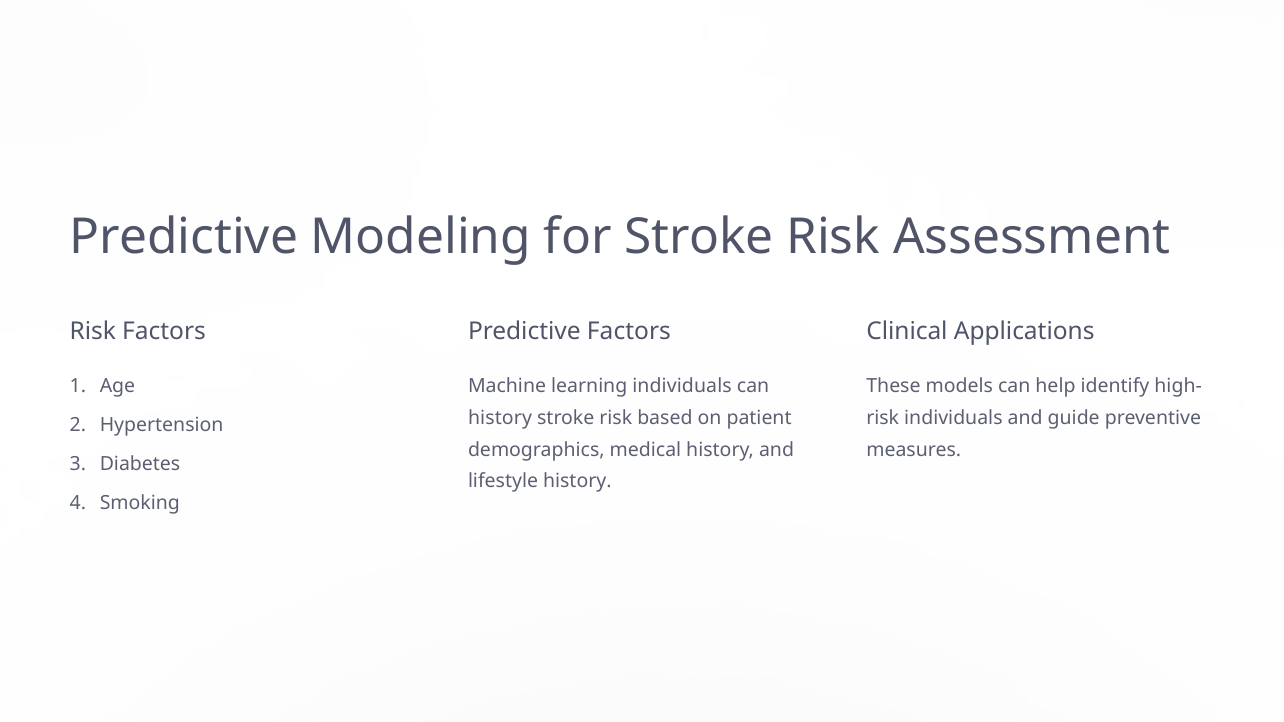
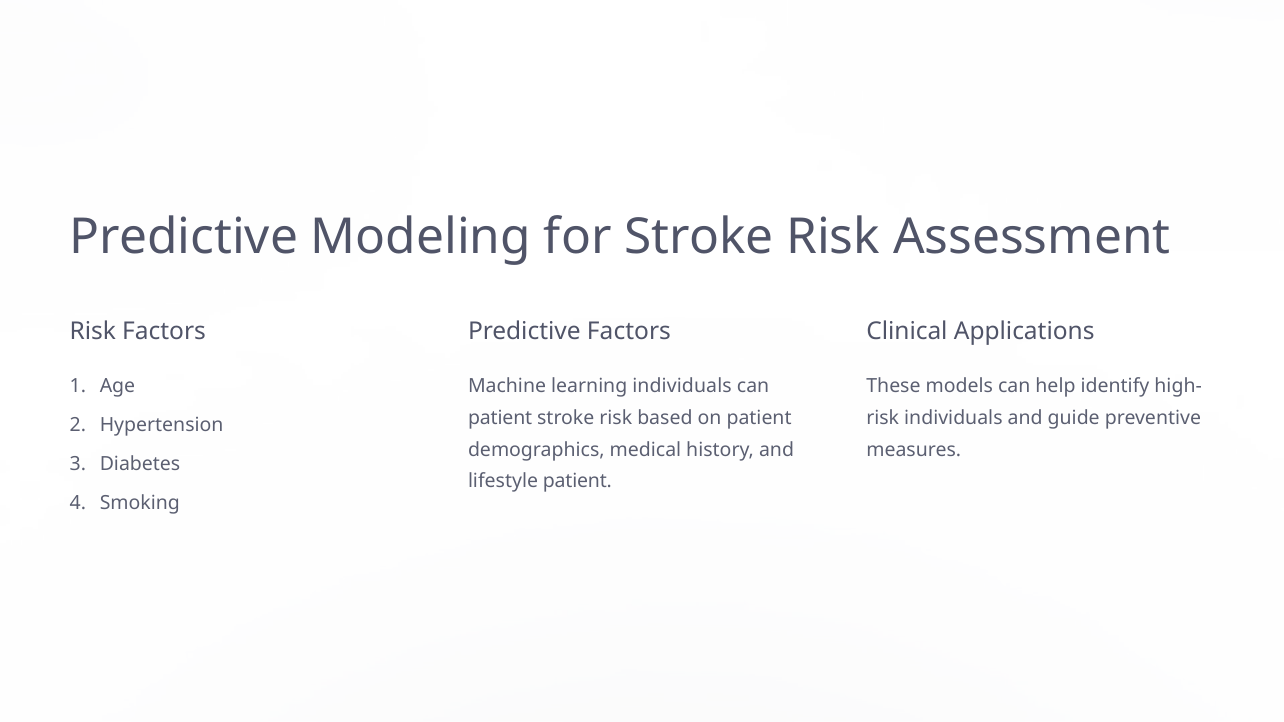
history at (500, 418): history -> patient
lifestyle history: history -> patient
